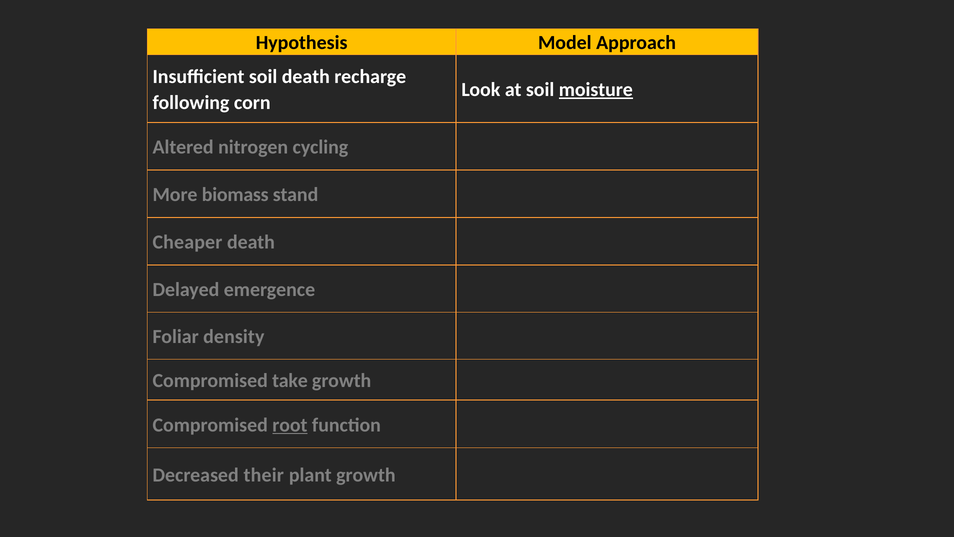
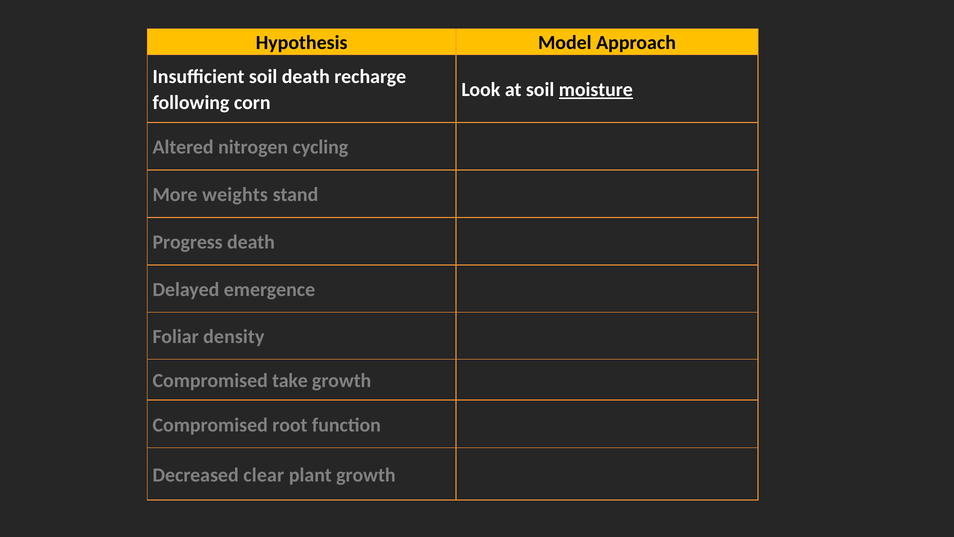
biomass: biomass -> weights
Cheaper: Cheaper -> Progress
root underline: present -> none
their: their -> clear
